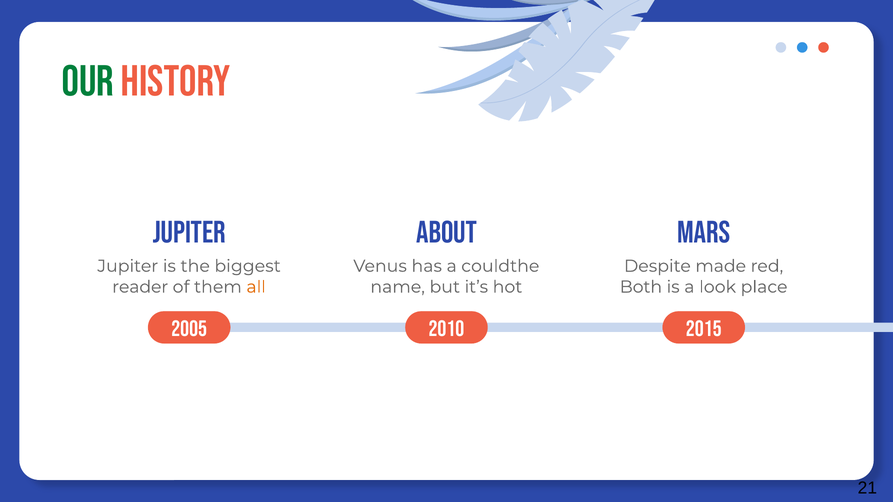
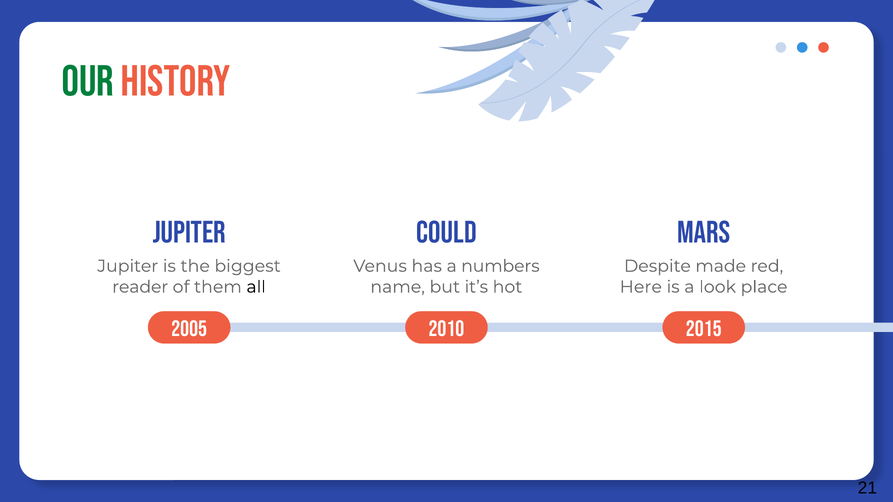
about: about -> could
couldthe: couldthe -> numbers
all colour: orange -> black
Both: Both -> Here
